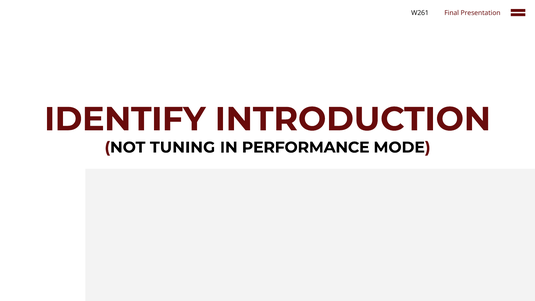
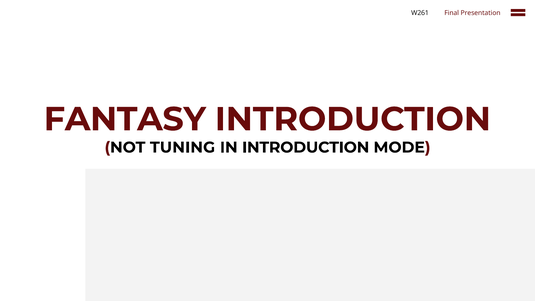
IDENTIFY: IDENTIFY -> FANTASY
IN PERFORMANCE: PERFORMANCE -> INTRODUCTION
